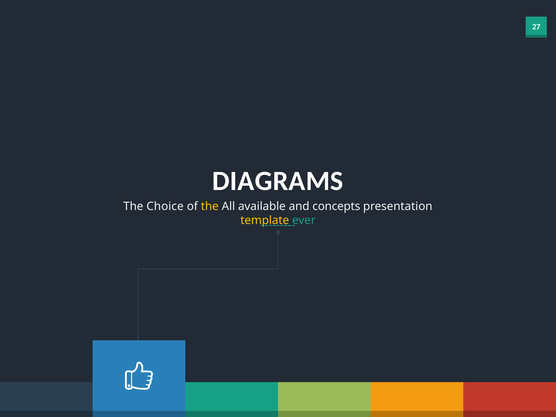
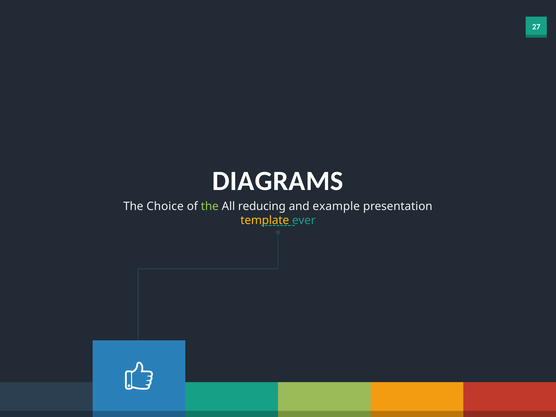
the at (210, 206) colour: yellow -> light green
available: available -> reducing
concepts: concepts -> example
